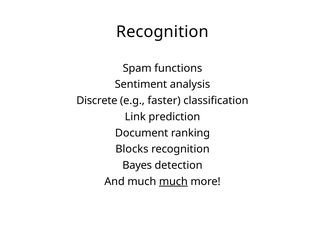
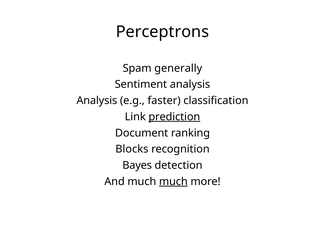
Recognition at (162, 32): Recognition -> Perceptrons
functions: functions -> generally
Discrete at (97, 101): Discrete -> Analysis
prediction underline: none -> present
